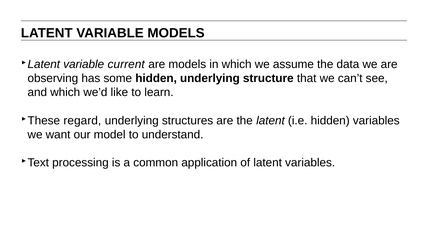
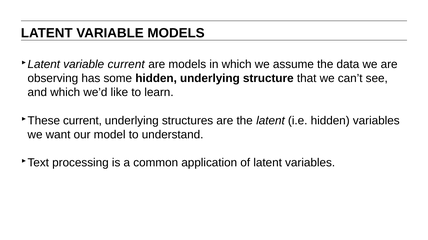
regard at (82, 121): regard -> current
